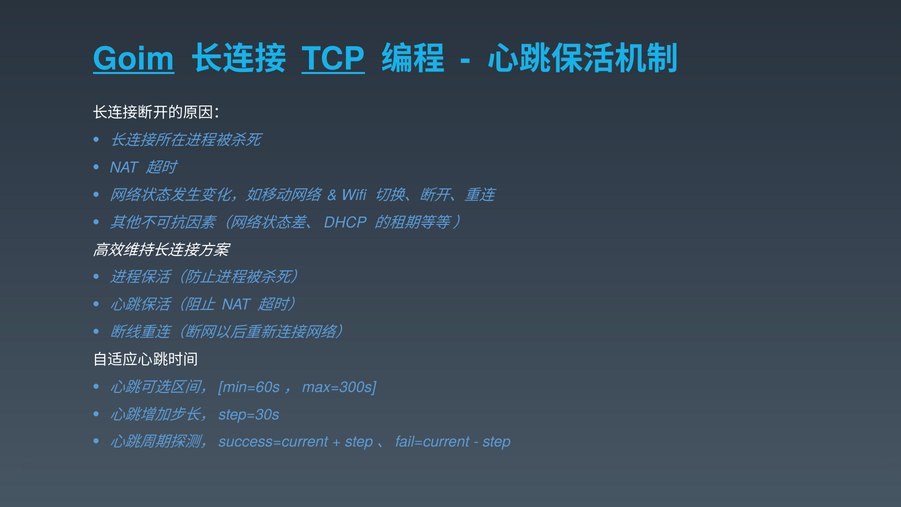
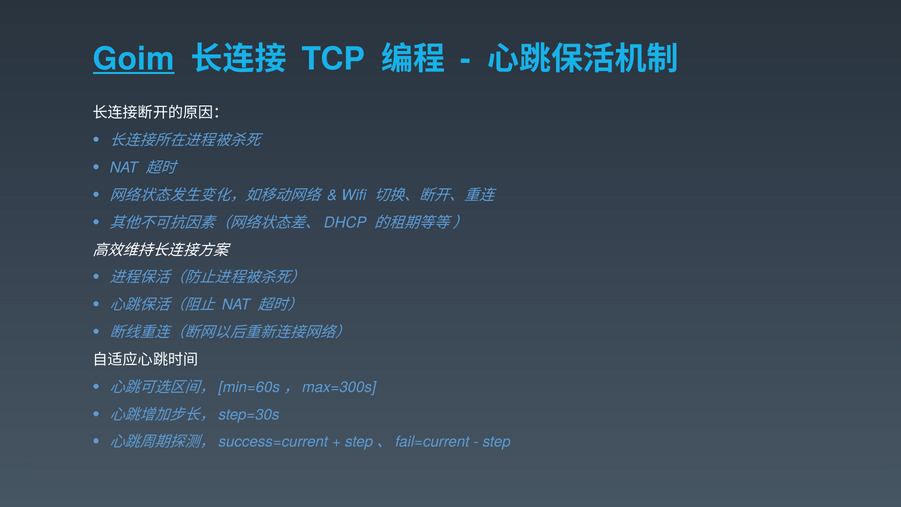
TCP underline: present -> none
